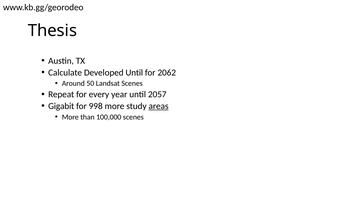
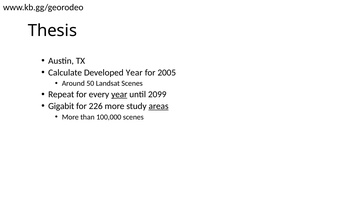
Developed Until: Until -> Year
2062: 2062 -> 2005
year at (119, 94) underline: none -> present
2057: 2057 -> 2099
998: 998 -> 226
